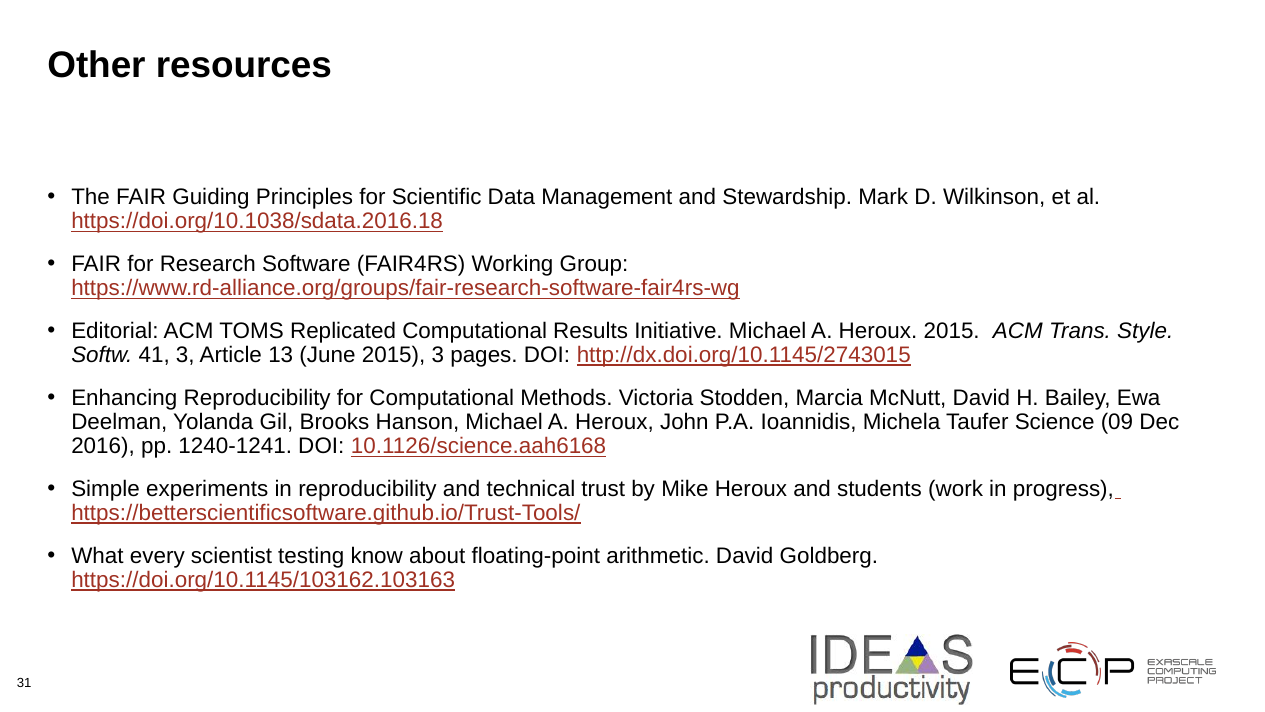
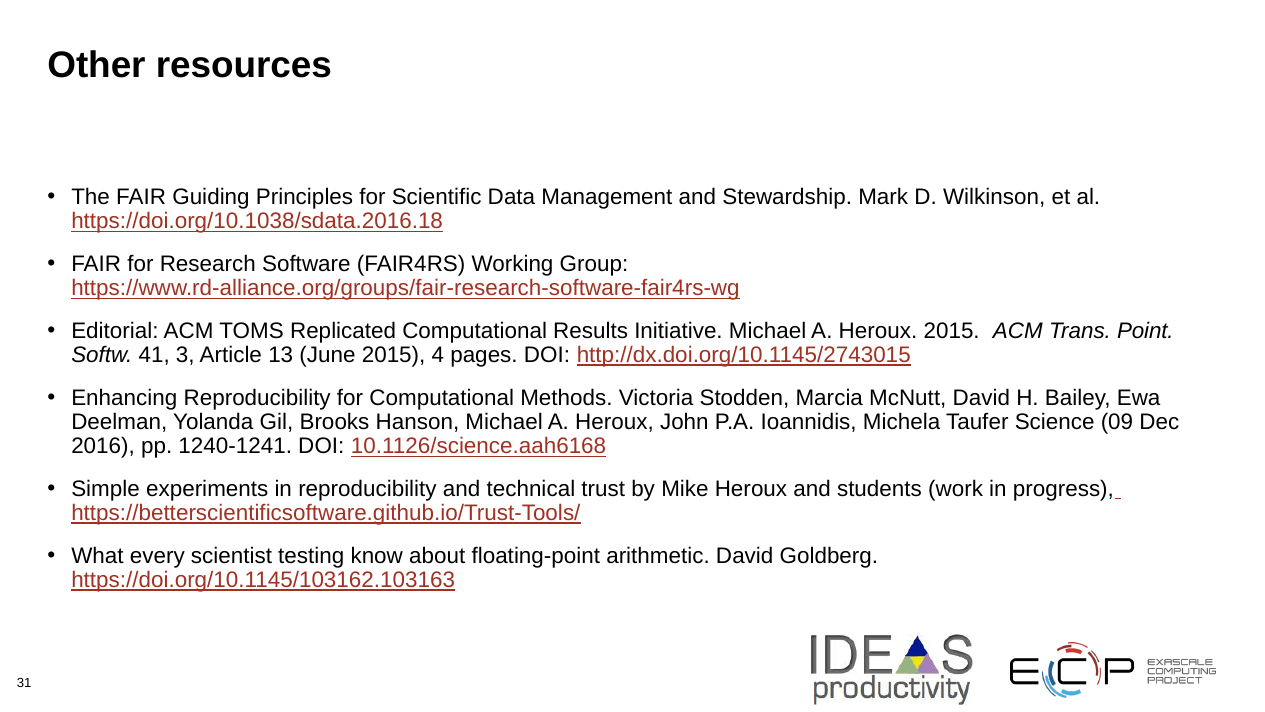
Style: Style -> Point
2015 3: 3 -> 4
